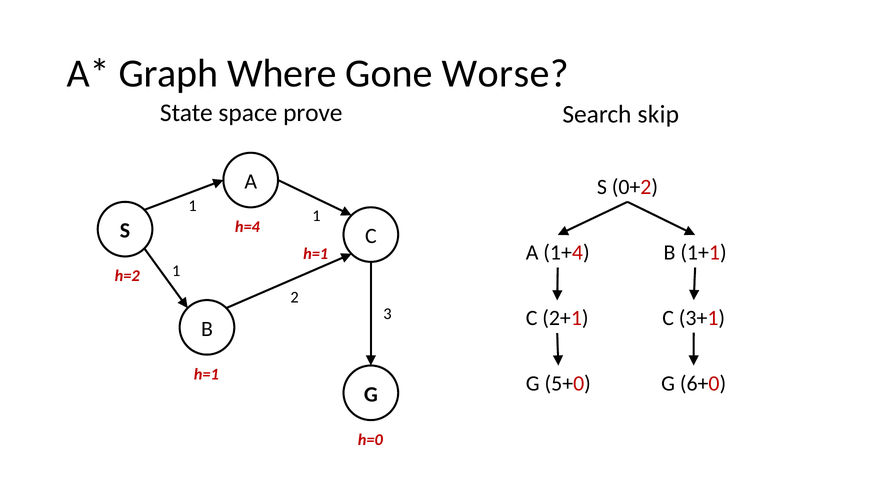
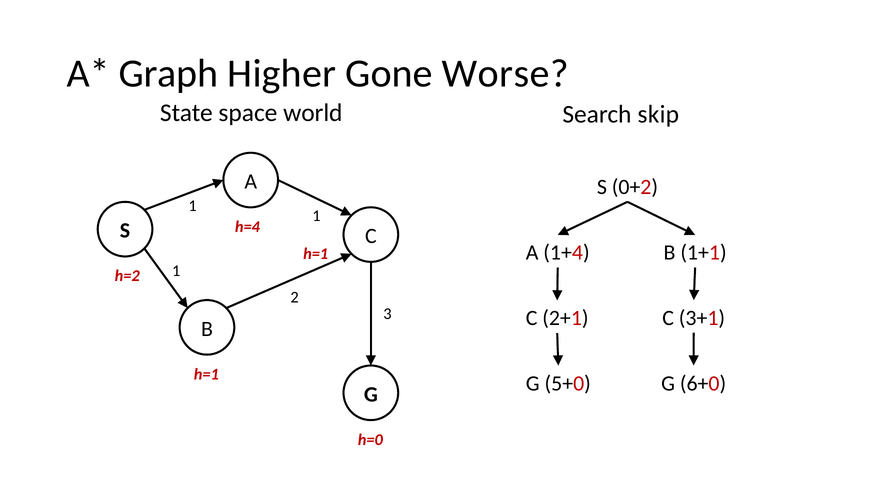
Where: Where -> Higher
prove: prove -> world
